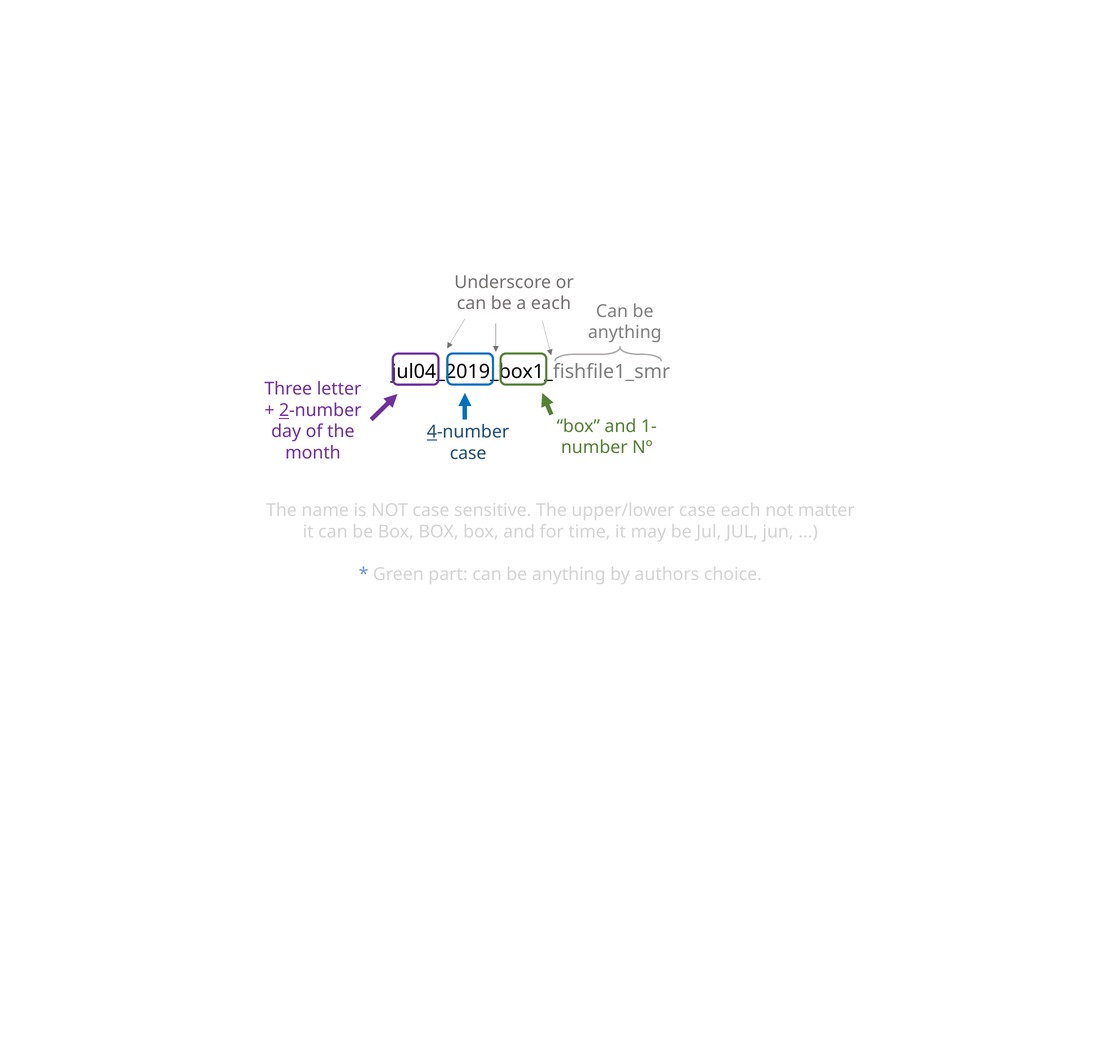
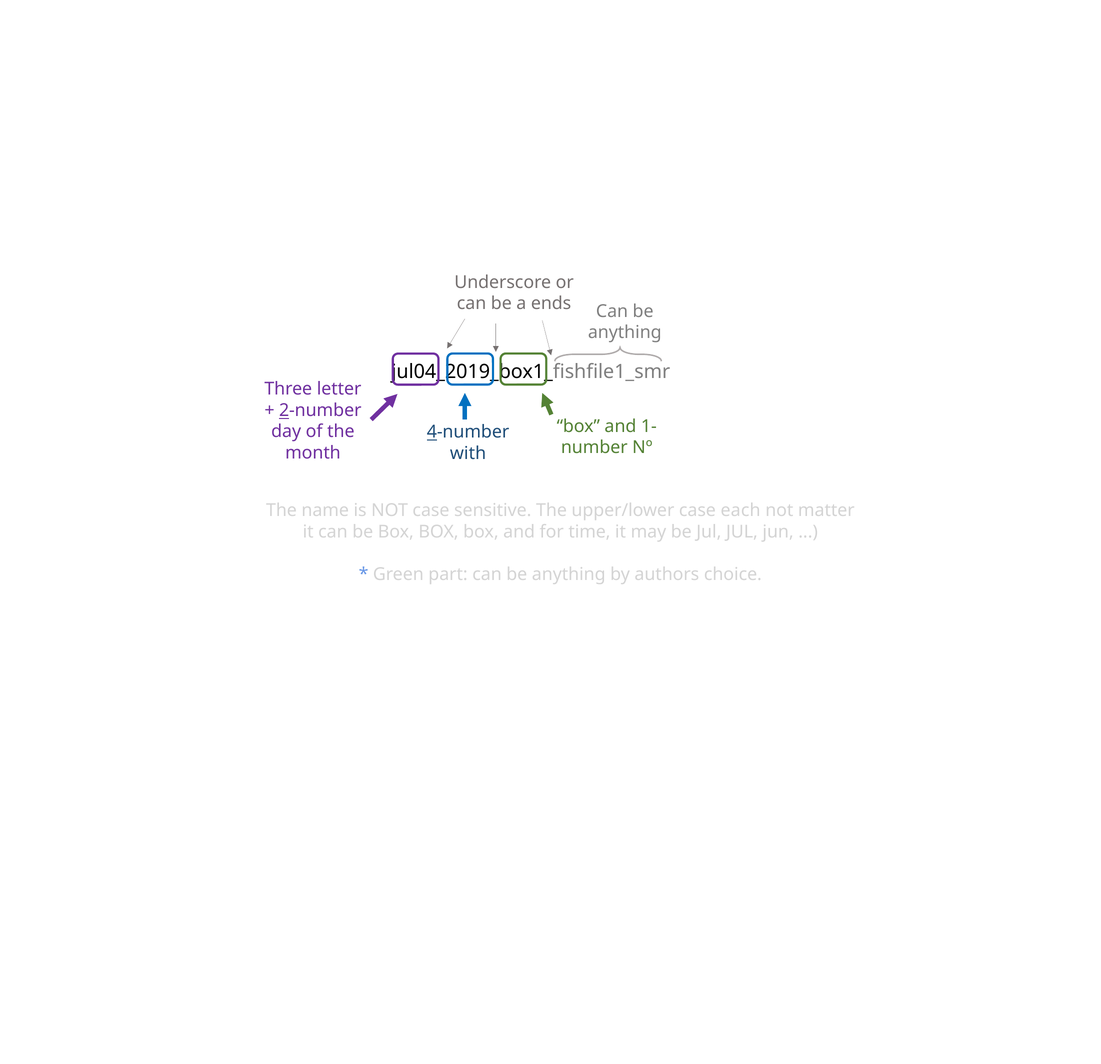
a each: each -> ends
case at (468, 453): case -> with
